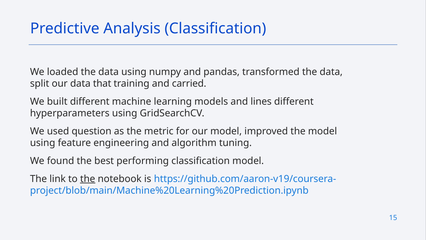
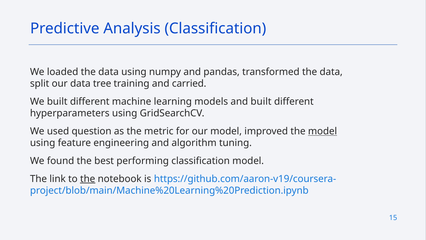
that: that -> tree
and lines: lines -> built
model at (323, 131) underline: none -> present
